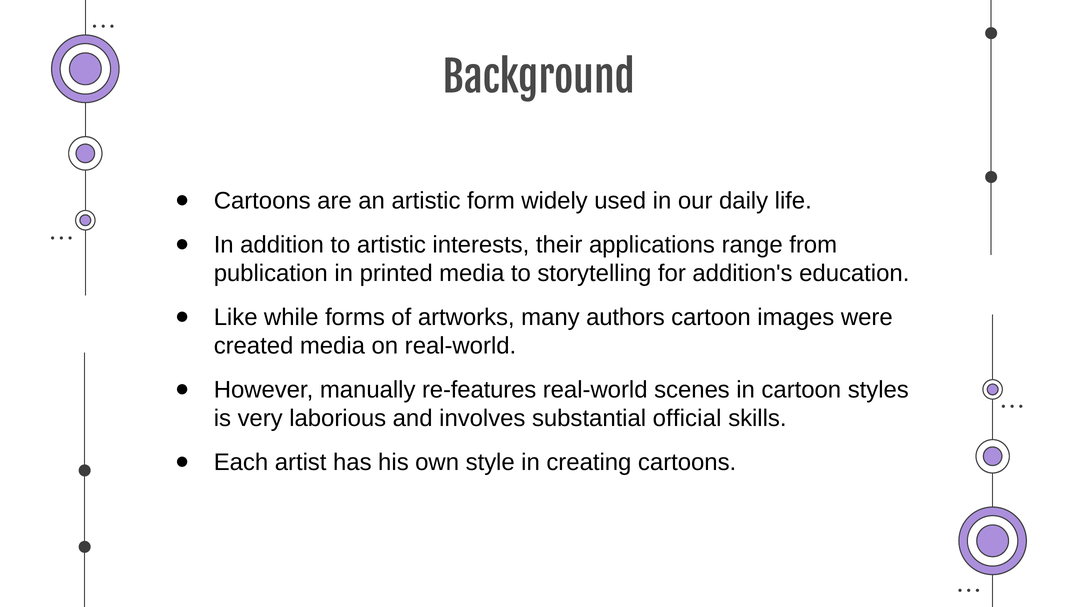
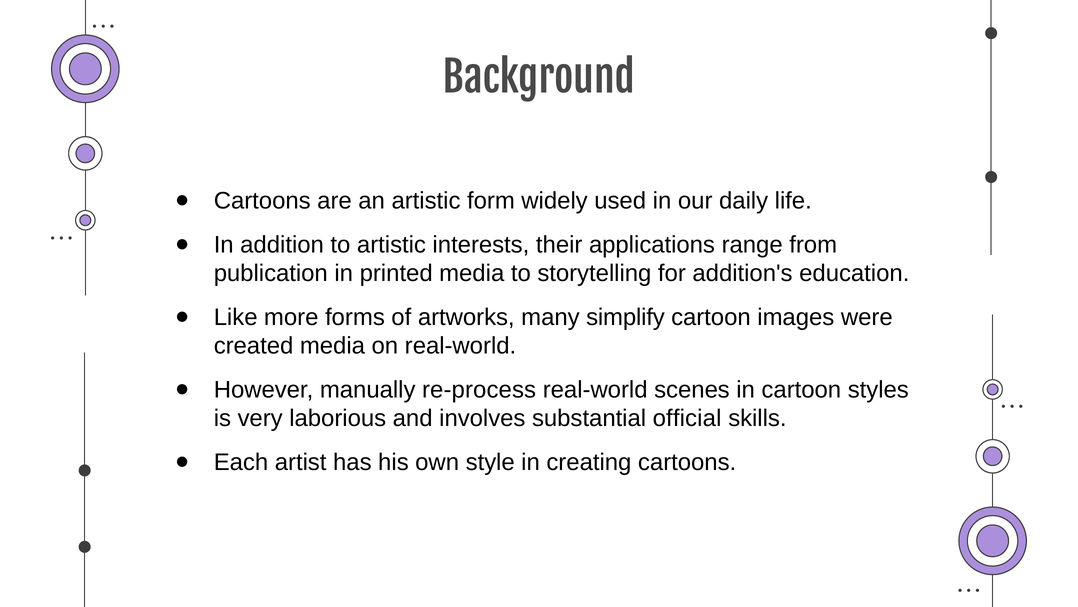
while: while -> more
authors: authors -> simplify
re-features: re-features -> re-process
